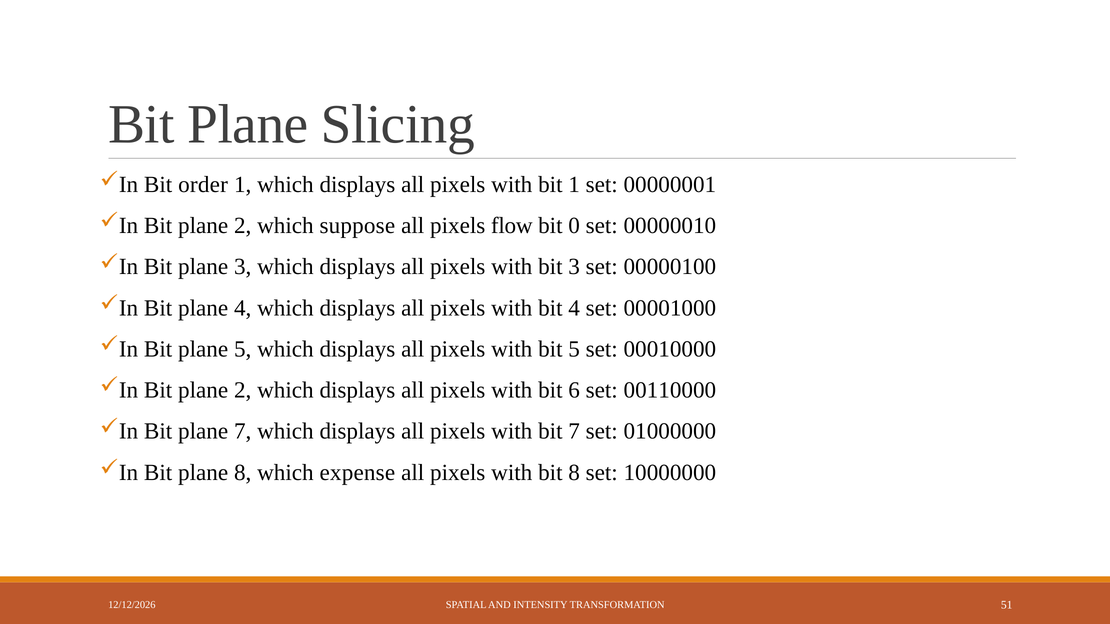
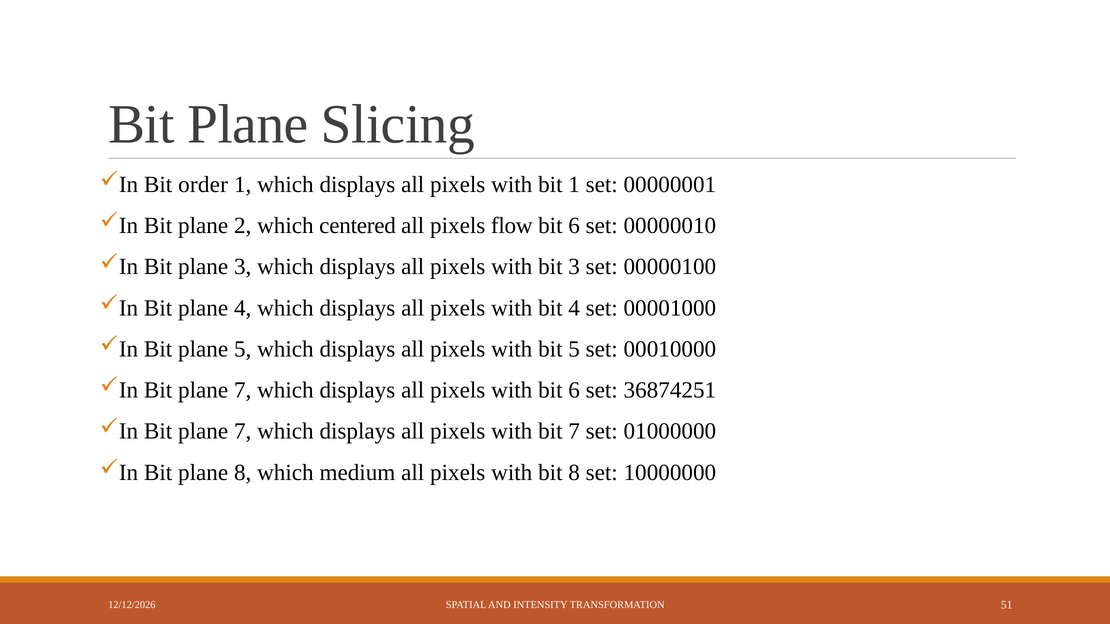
suppose: suppose -> centered
0 at (574, 226): 0 -> 6
2 at (243, 390): 2 -> 7
00110000: 00110000 -> 36874251
expense: expense -> medium
